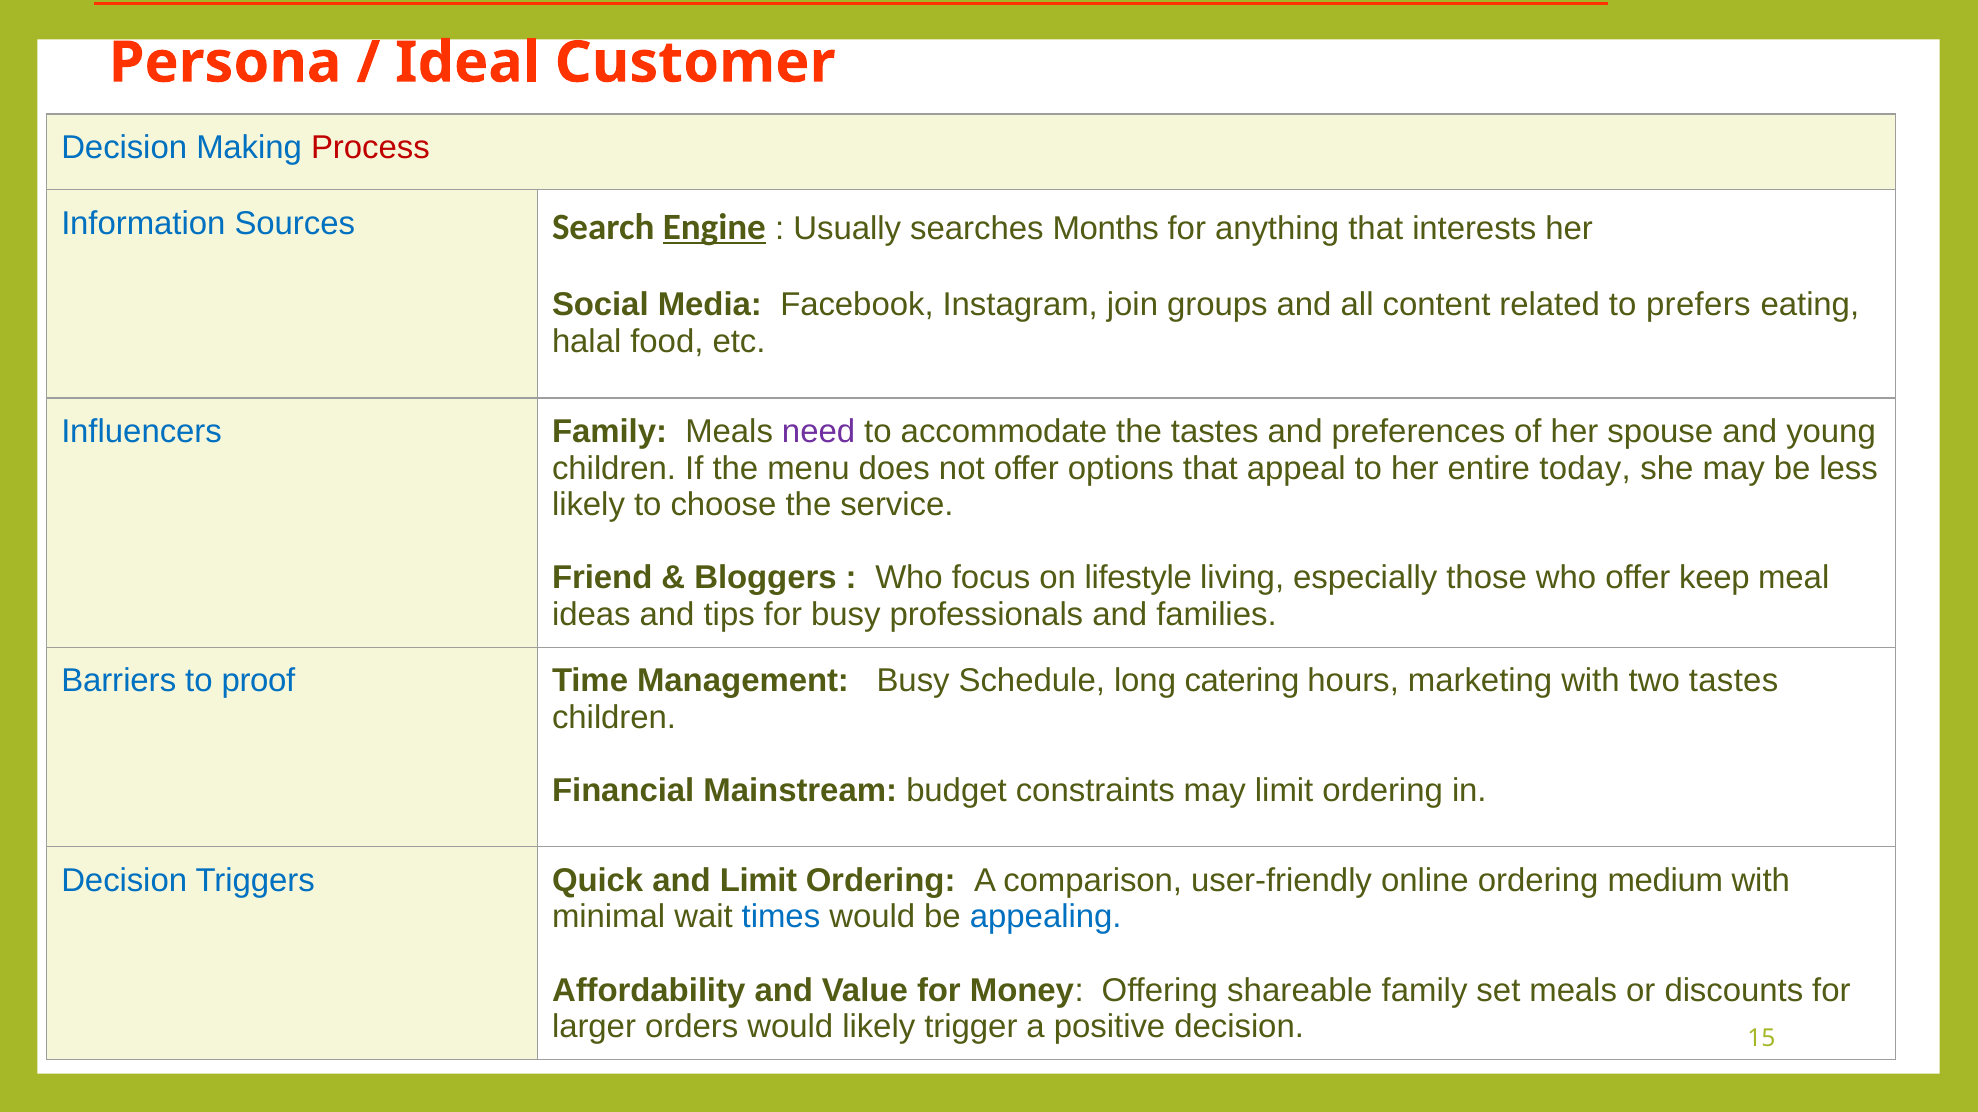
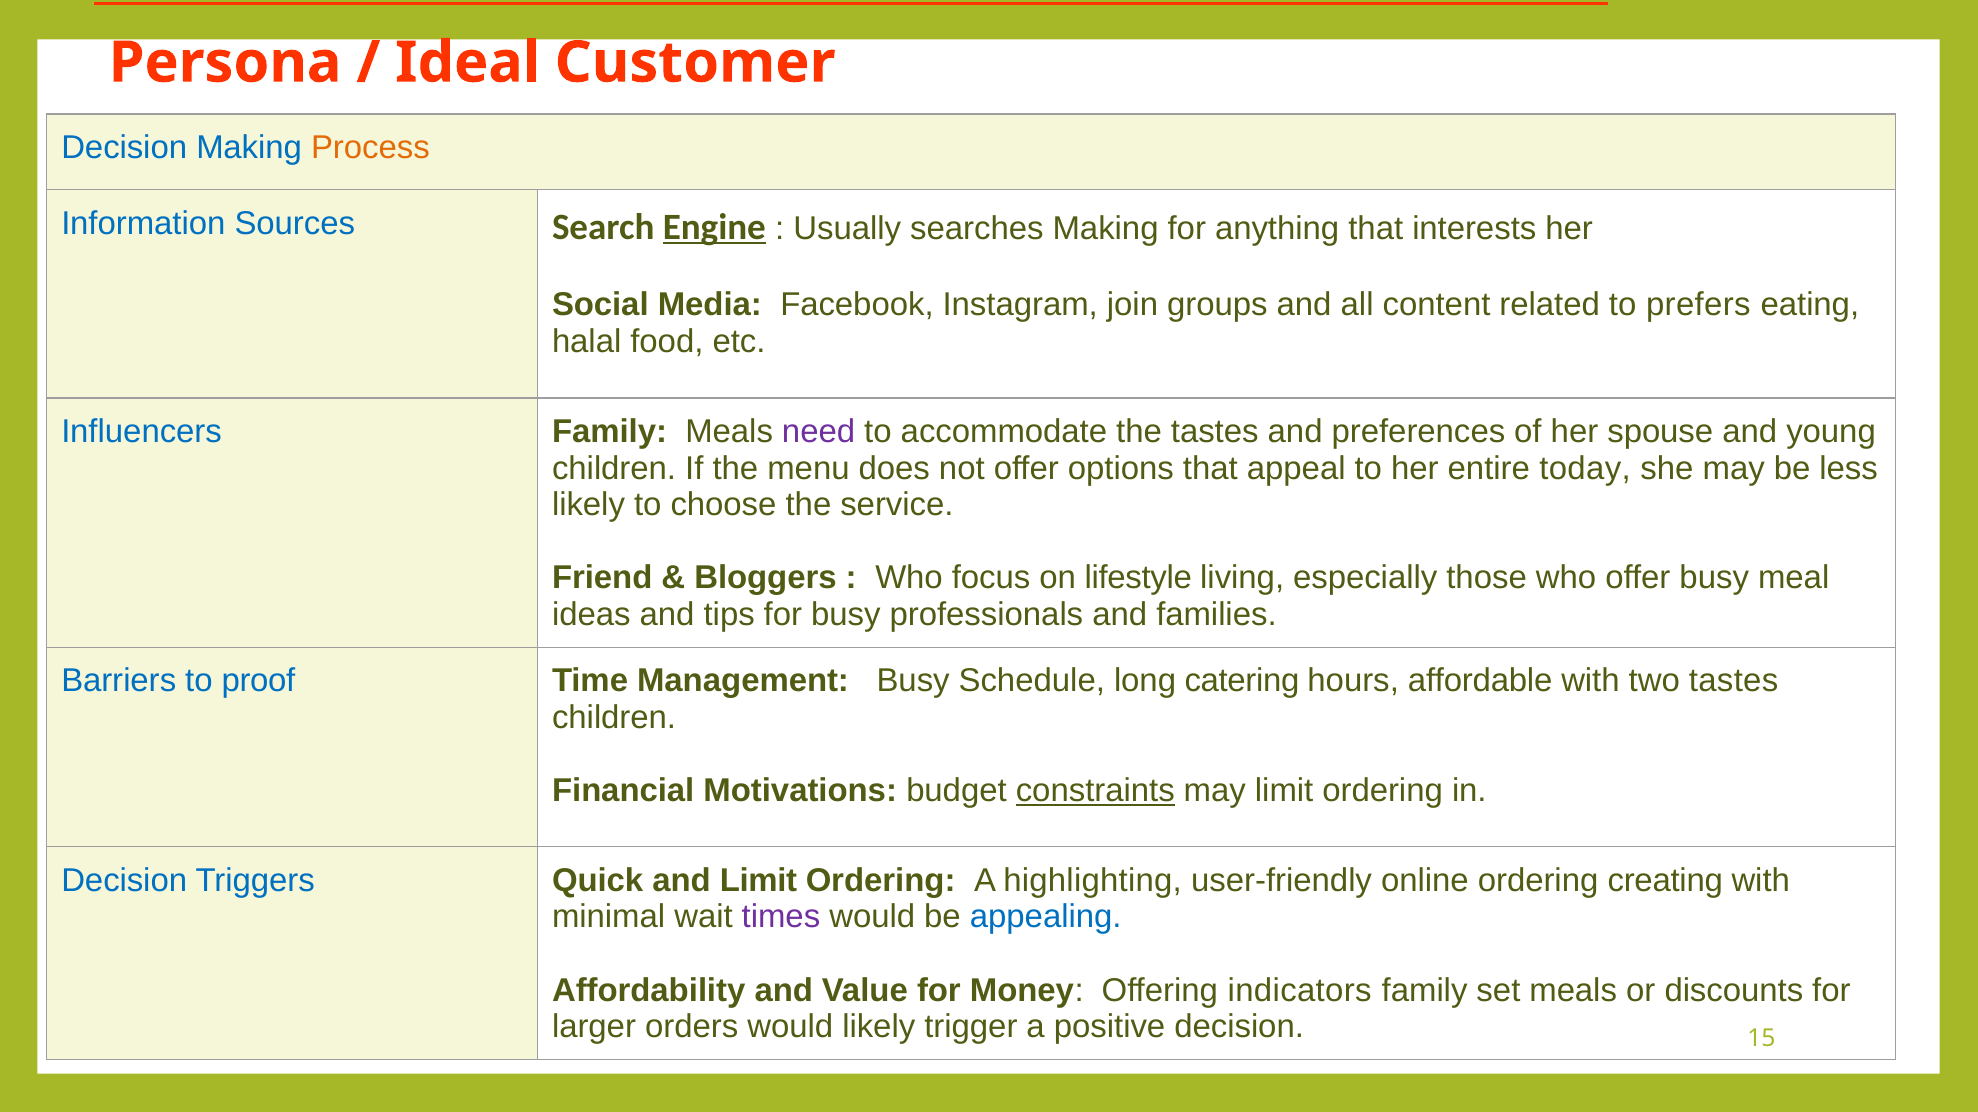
Process colour: red -> orange
searches Months: Months -> Making
offer keep: keep -> busy
marketing: marketing -> affordable
Mainstream: Mainstream -> Motivations
constraints underline: none -> present
comparison: comparison -> highlighting
medium: medium -> creating
times colour: blue -> purple
shareable: shareable -> indicators
